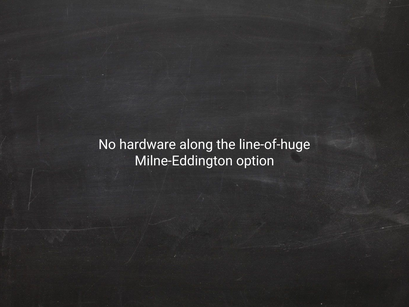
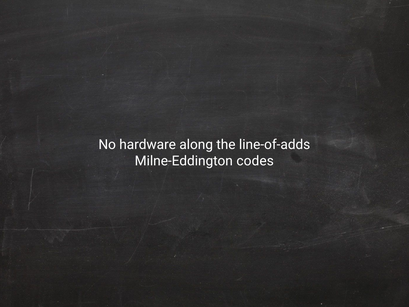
line-of-huge: line-of-huge -> line-of-adds
option: option -> codes
